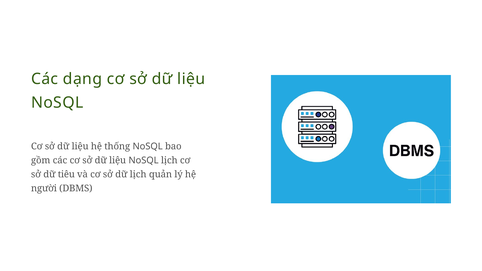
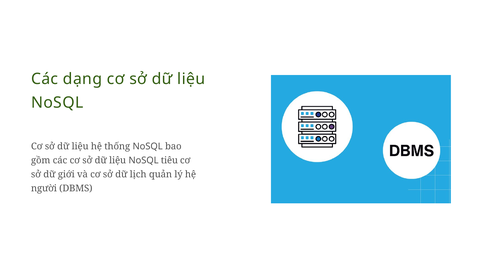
NoSQL lịch: lịch -> tiêu
tiêu: tiêu -> giới
